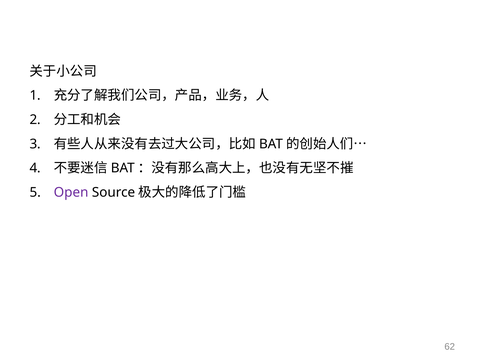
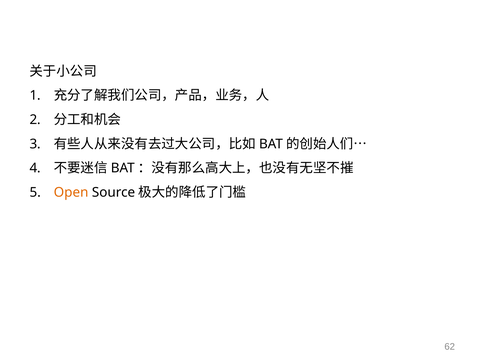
Open colour: purple -> orange
